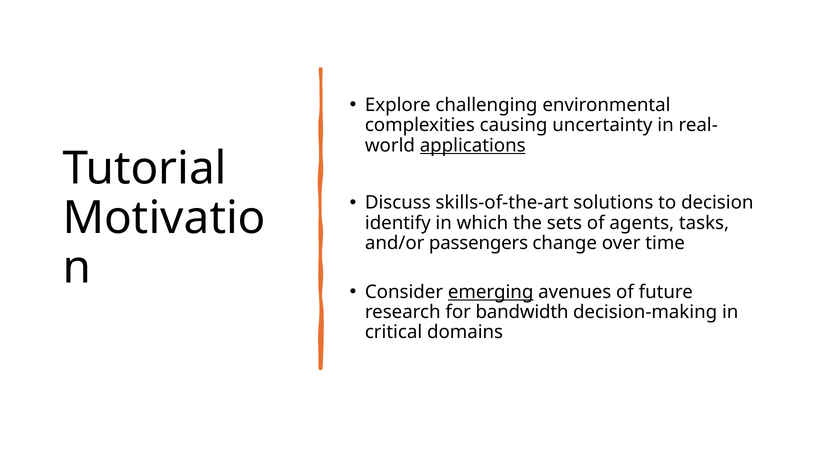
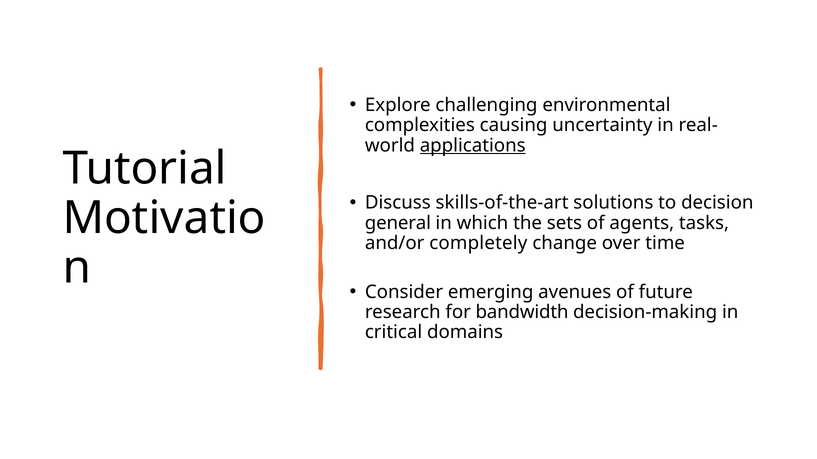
identify: identify -> general
passengers: passengers -> completely
emerging underline: present -> none
